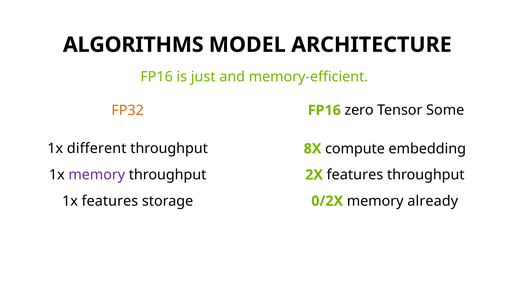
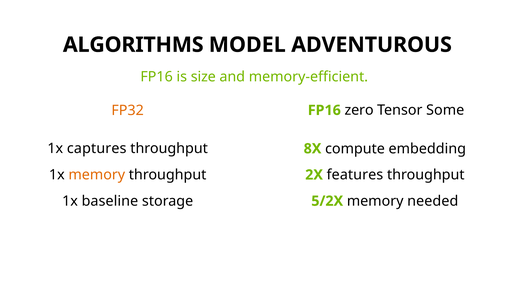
ARCHITECTURE: ARCHITECTURE -> ADVENTUROUS
just: just -> size
different: different -> captures
memory at (97, 175) colour: purple -> orange
1x features: features -> baseline
0/2X: 0/2X -> 5/2X
already: already -> needed
